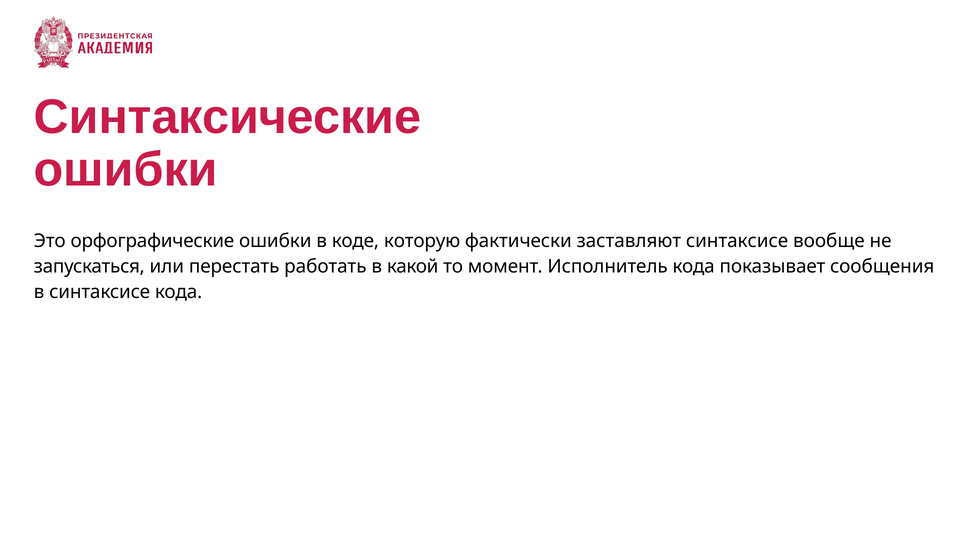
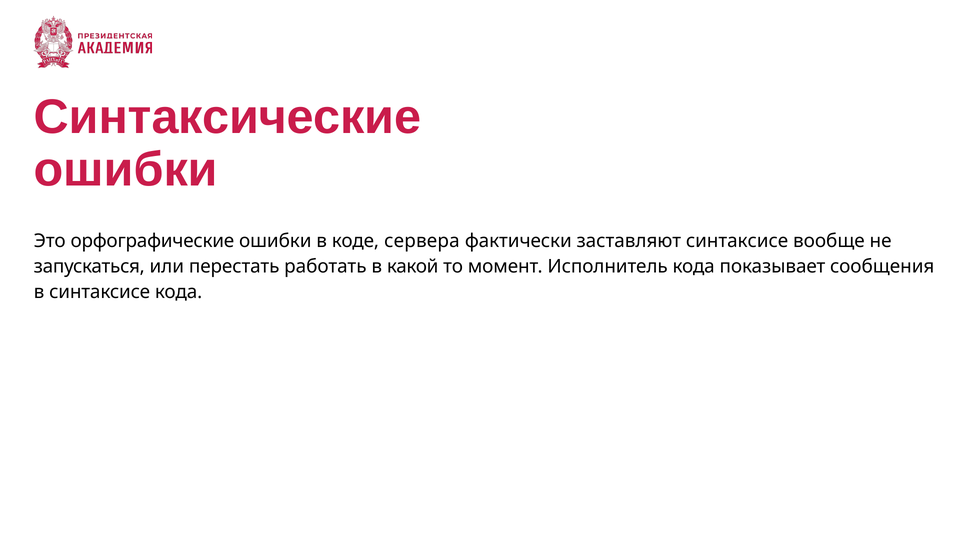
которую: которую -> сервера
